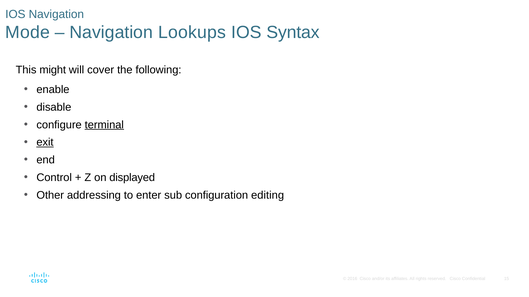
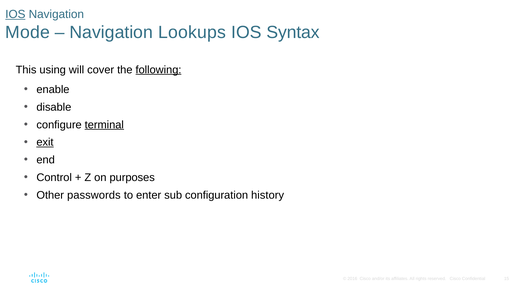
IOS at (15, 14) underline: none -> present
might: might -> using
following underline: none -> present
displayed: displayed -> purposes
addressing: addressing -> passwords
editing: editing -> history
